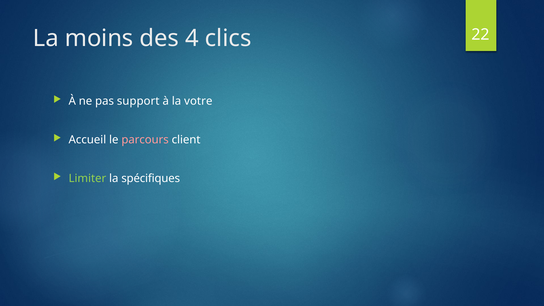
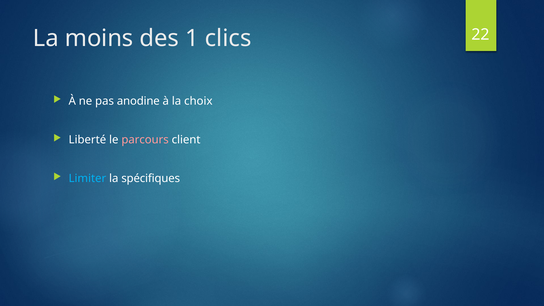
4: 4 -> 1
support: support -> anodine
votre: votre -> choix
Accueil: Accueil -> Liberté
Limiter colour: light green -> light blue
